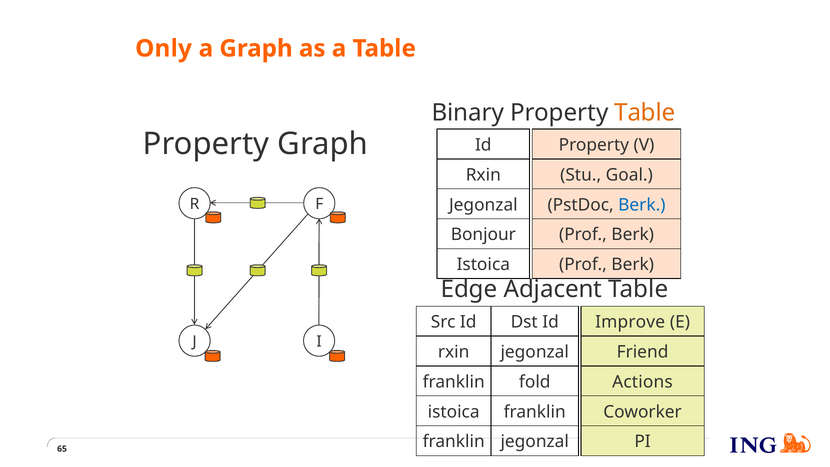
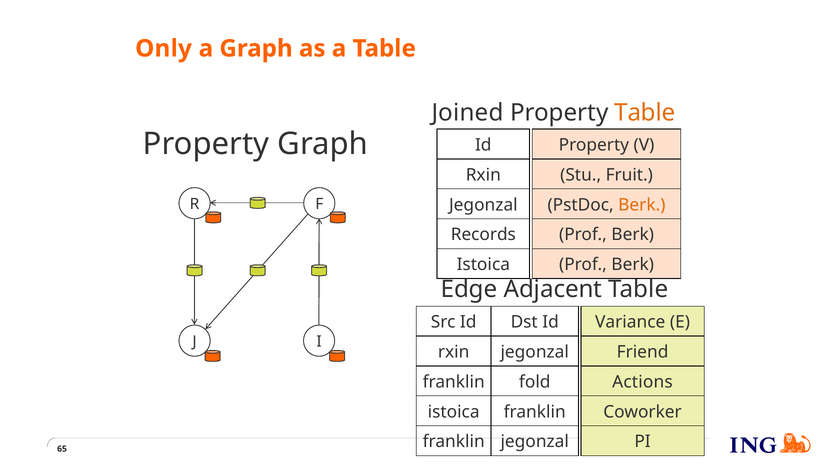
Binary: Binary -> Joined
Goal: Goal -> Fruit
Berk at (642, 205) colour: blue -> orange
Bonjour: Bonjour -> Records
Improve: Improve -> Variance
